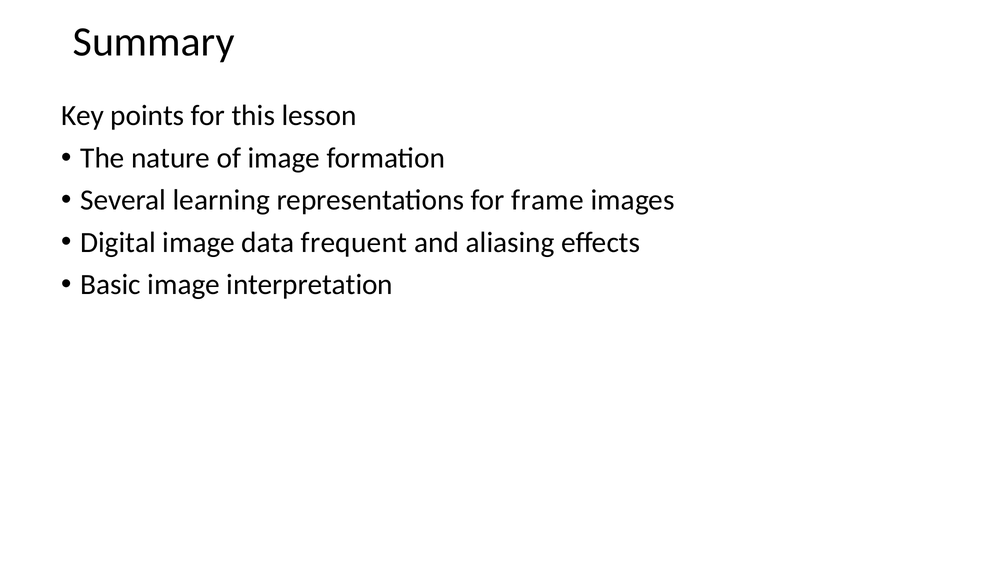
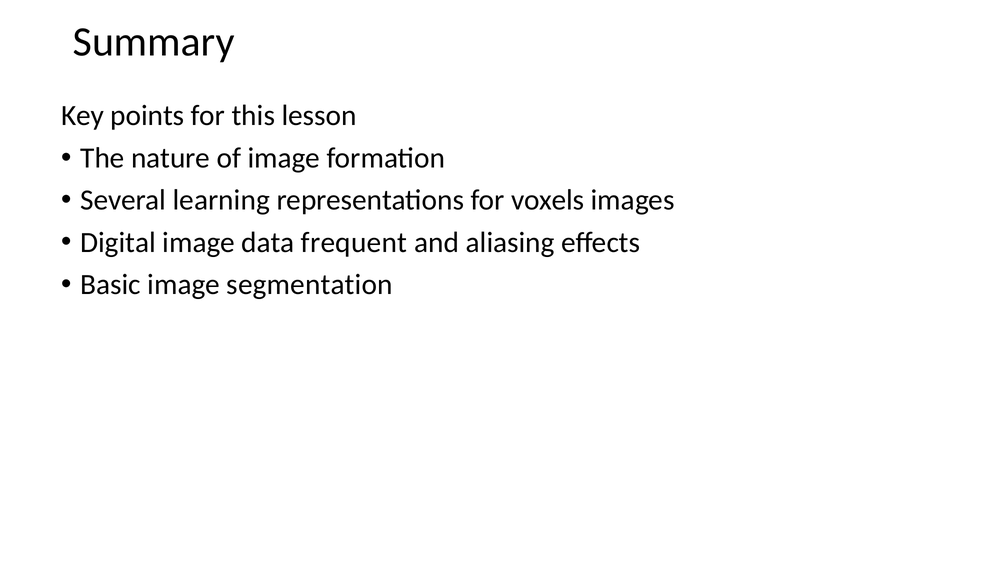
frame: frame -> voxels
interpretation: interpretation -> segmentation
